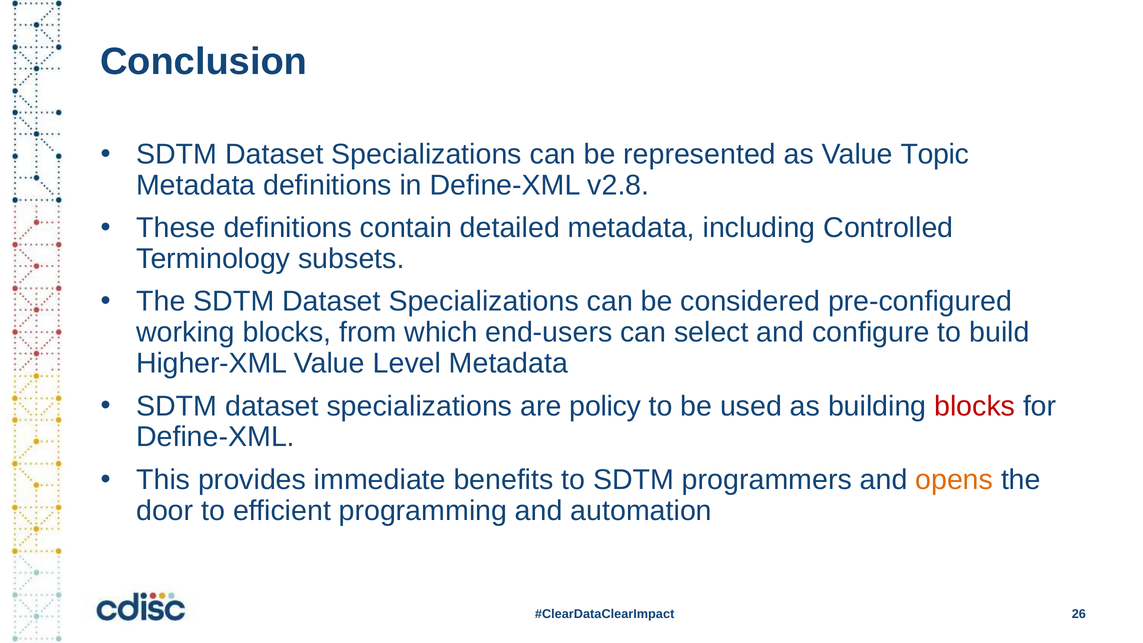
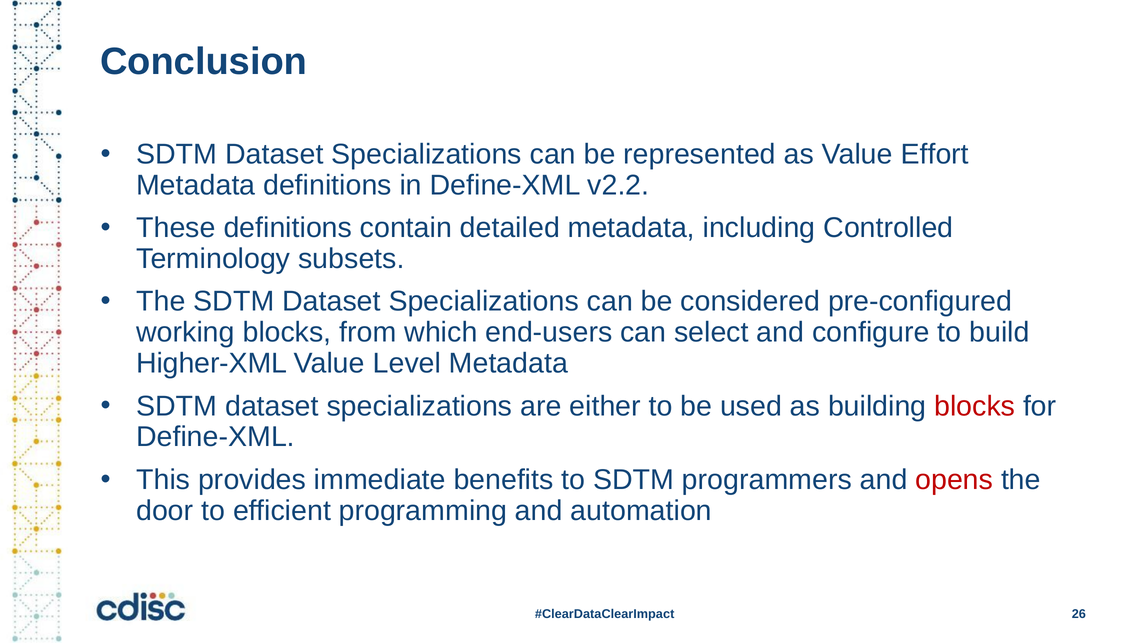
Topic: Topic -> Effort
v2.8: v2.8 -> v2.2
policy: policy -> either
opens colour: orange -> red
